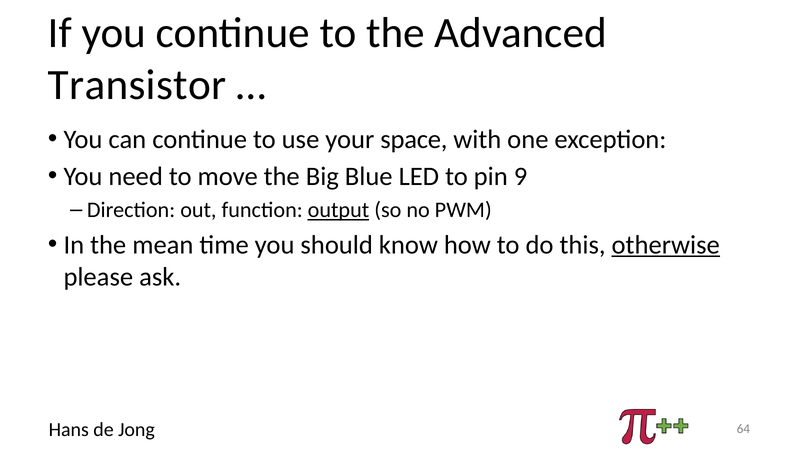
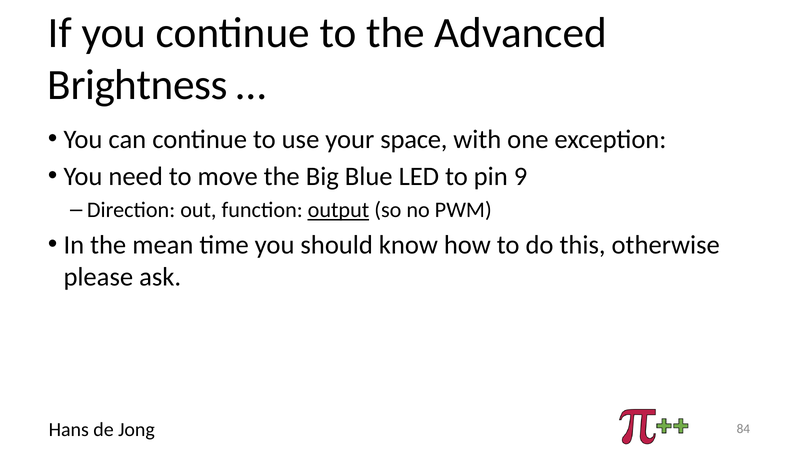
Transistor: Transistor -> Brightness
otherwise underline: present -> none
64: 64 -> 84
